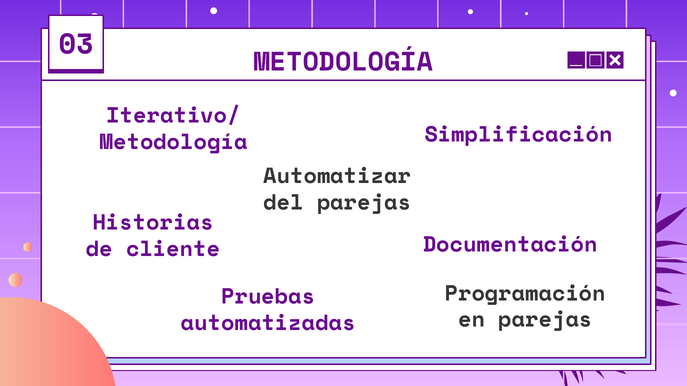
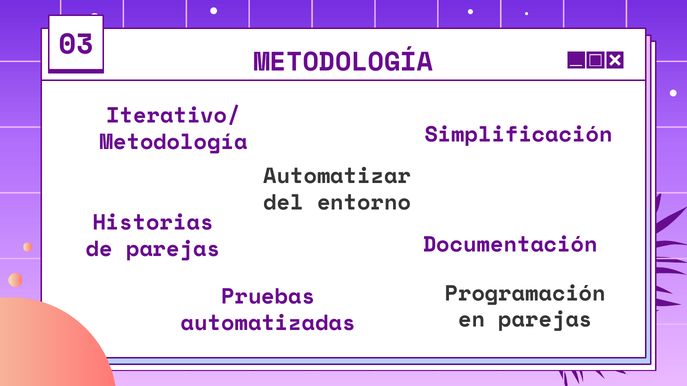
del parejas: parejas -> entorno
de cliente: cliente -> parejas
